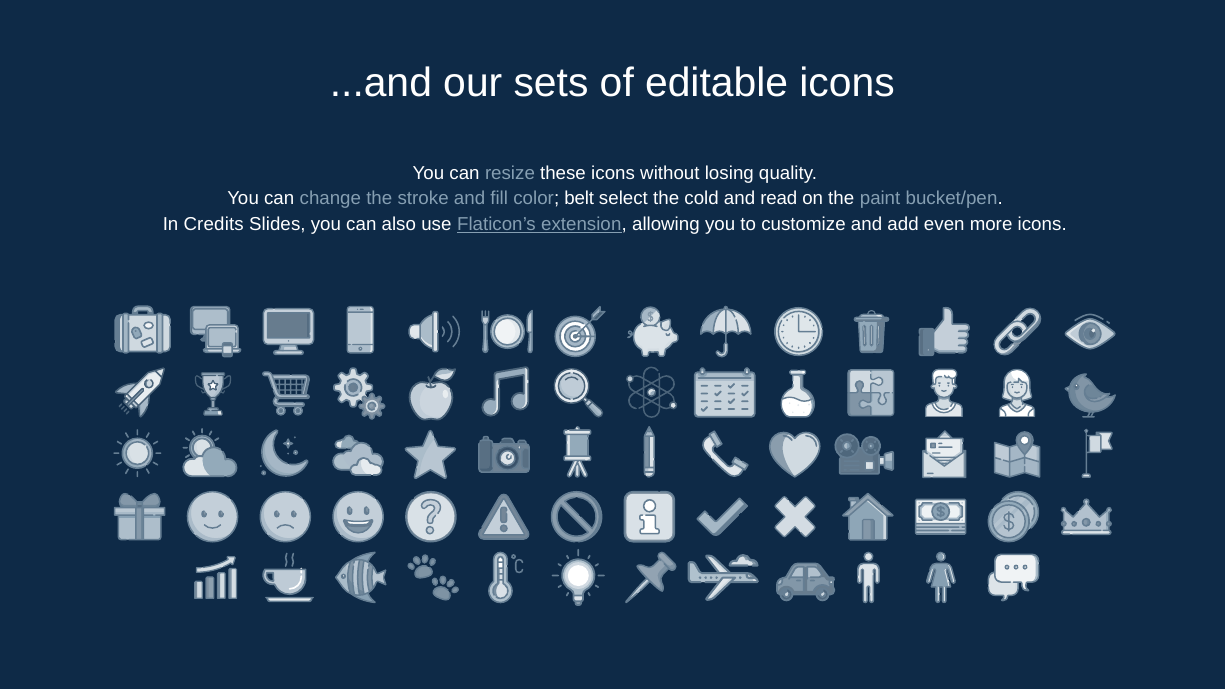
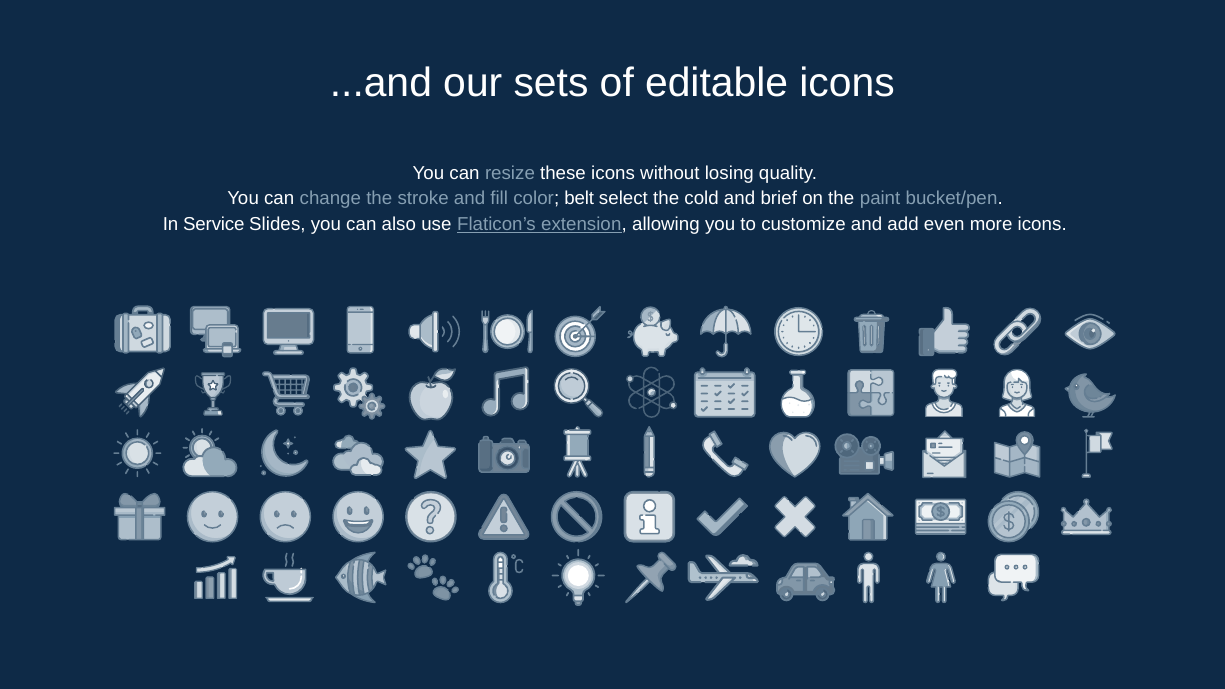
read: read -> brief
Credits: Credits -> Service
